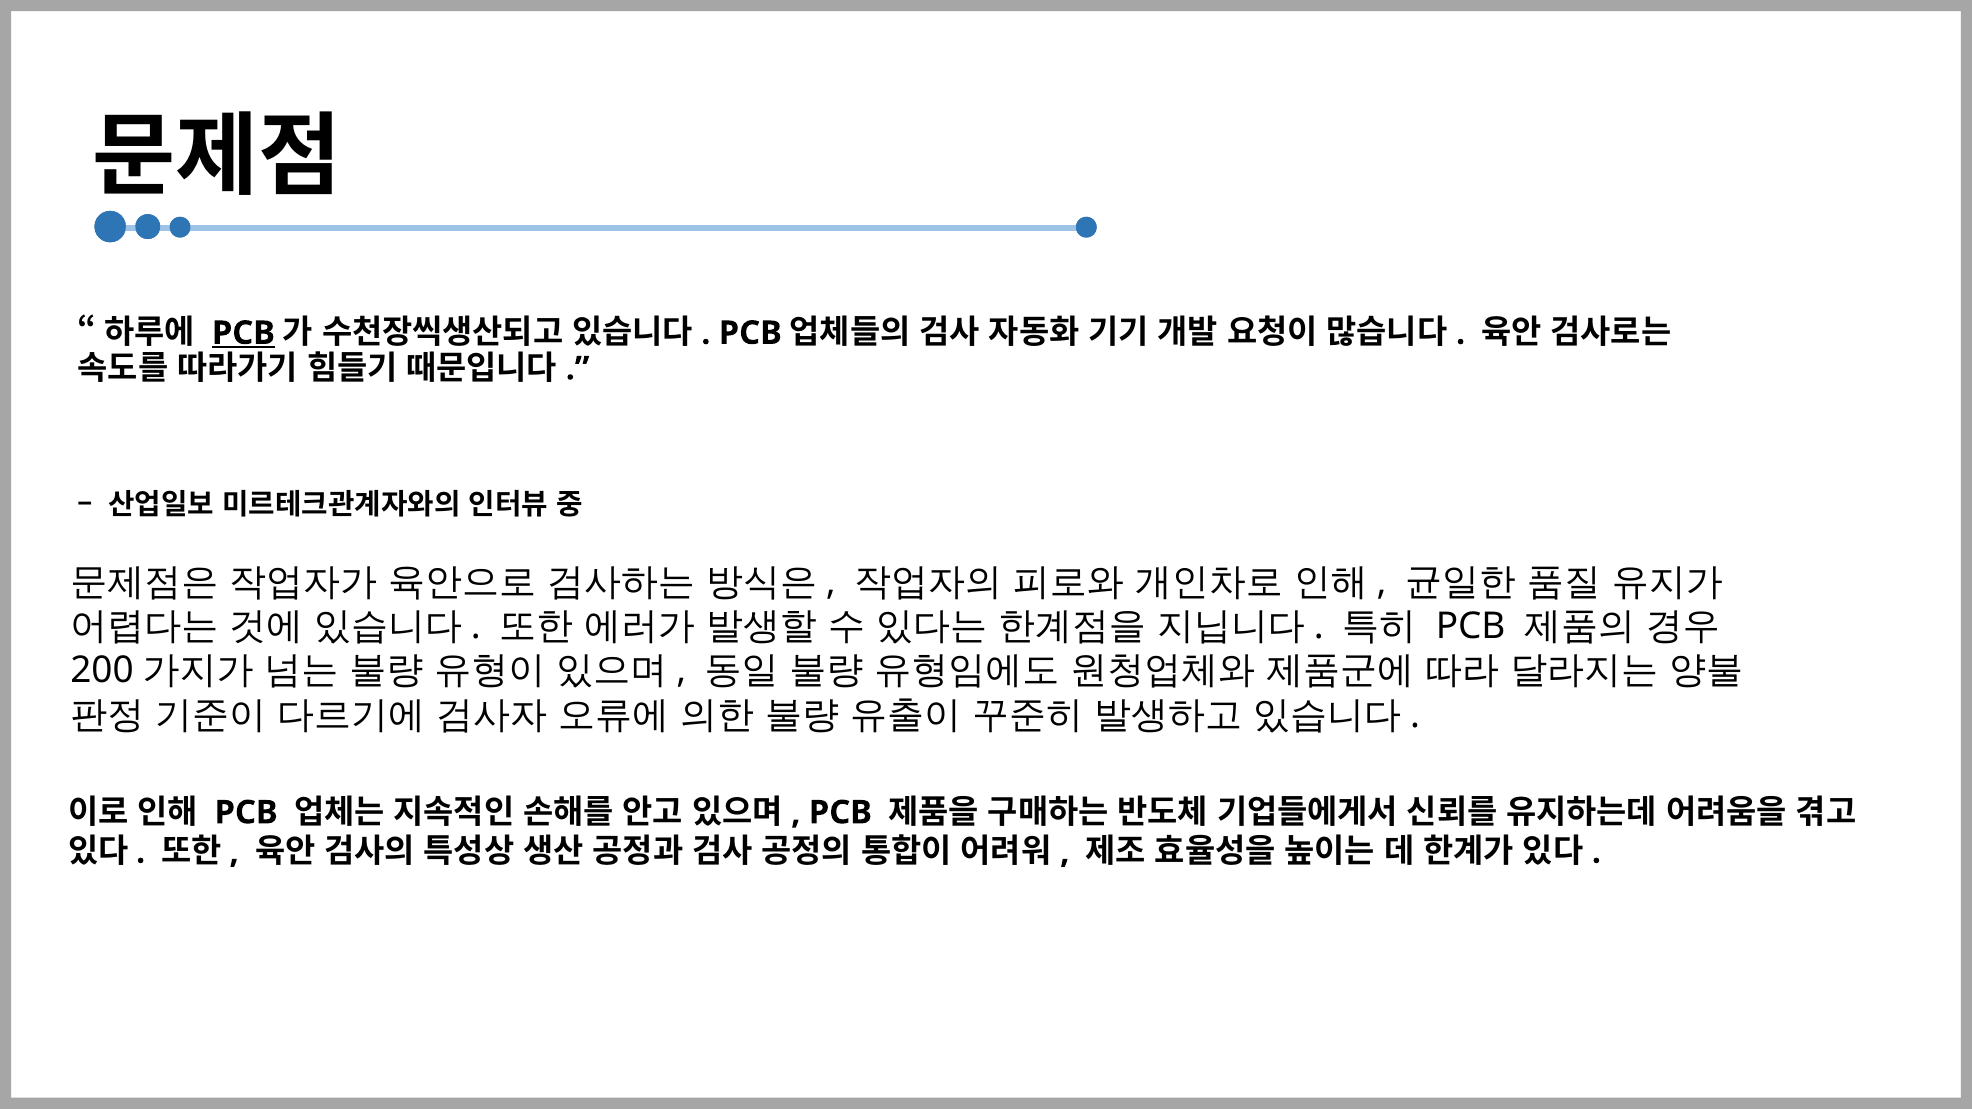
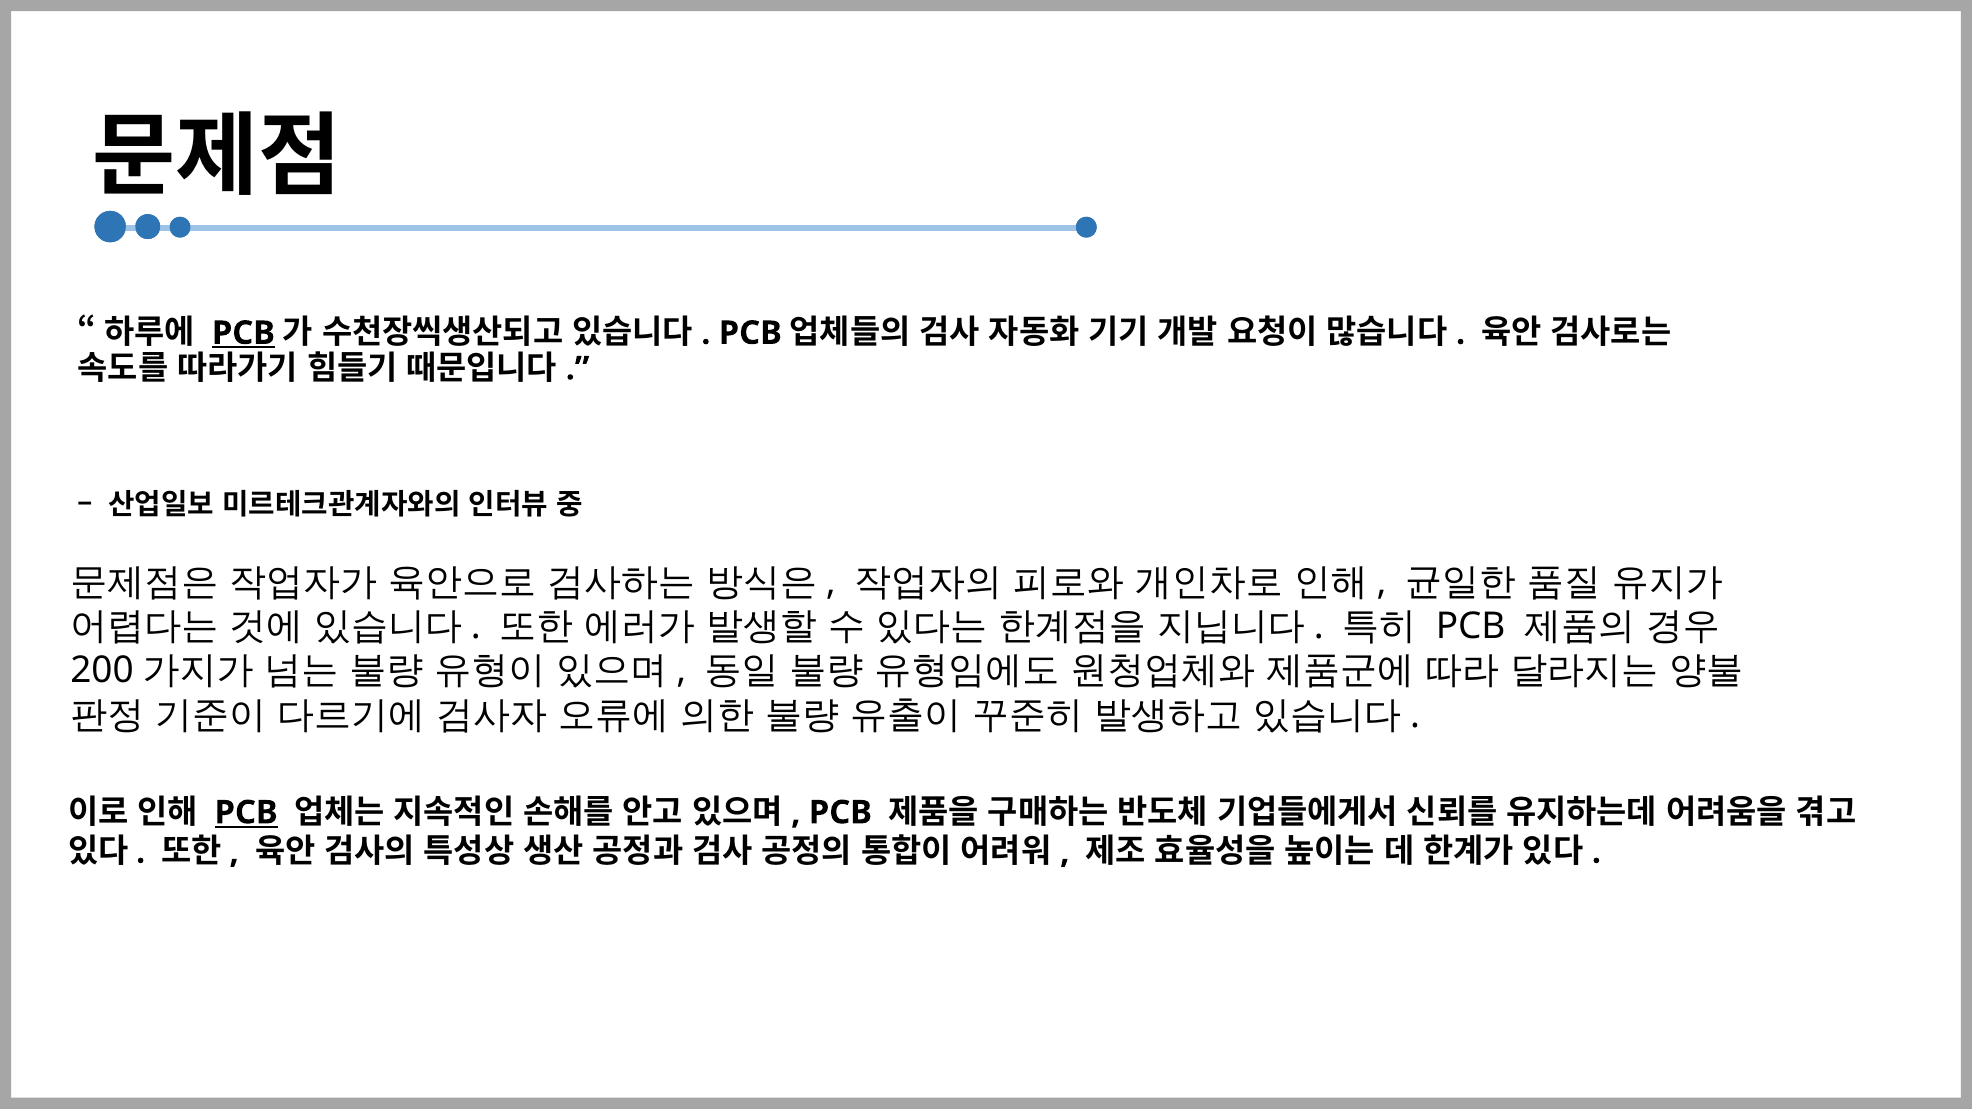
PCB at (246, 813) underline: none -> present
